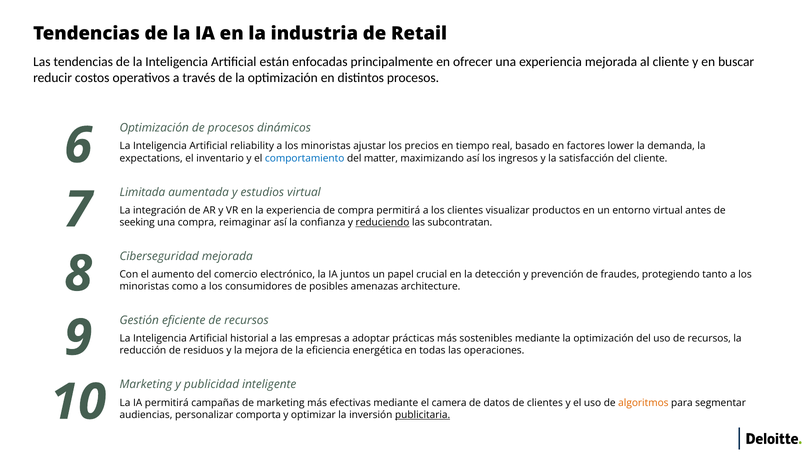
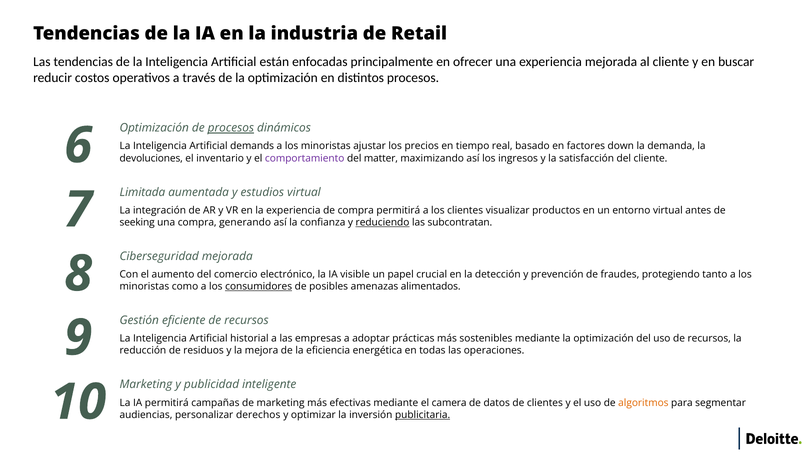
procesos at (231, 128) underline: none -> present
reliability: reliability -> demands
lower: lower -> down
expectations: expectations -> devoluciones
comportamiento colour: blue -> purple
reimaginar: reimaginar -> generando
juntos: juntos -> visible
consumidores underline: none -> present
architecture: architecture -> alimentados
comporta: comporta -> derechos
